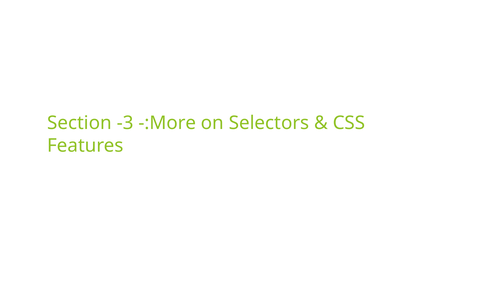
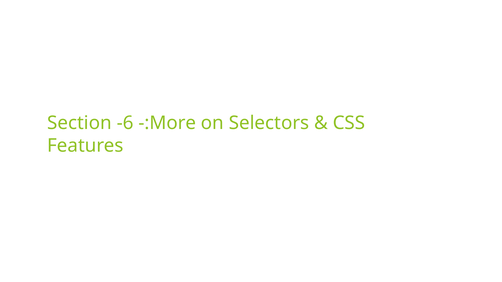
-3: -3 -> -6
